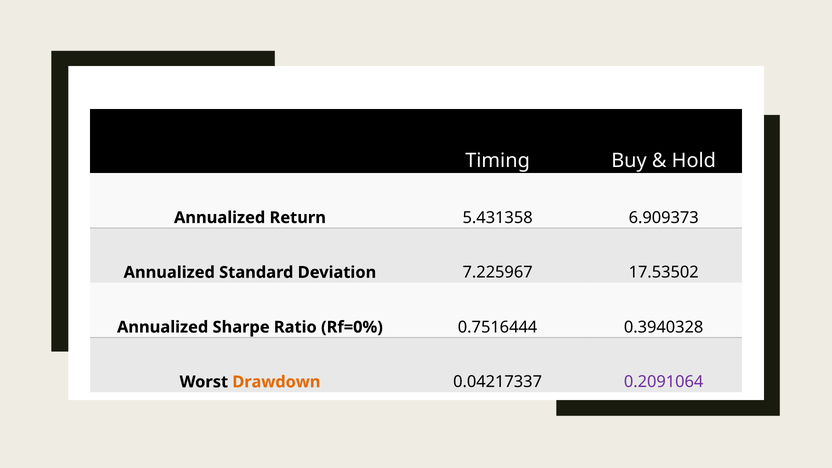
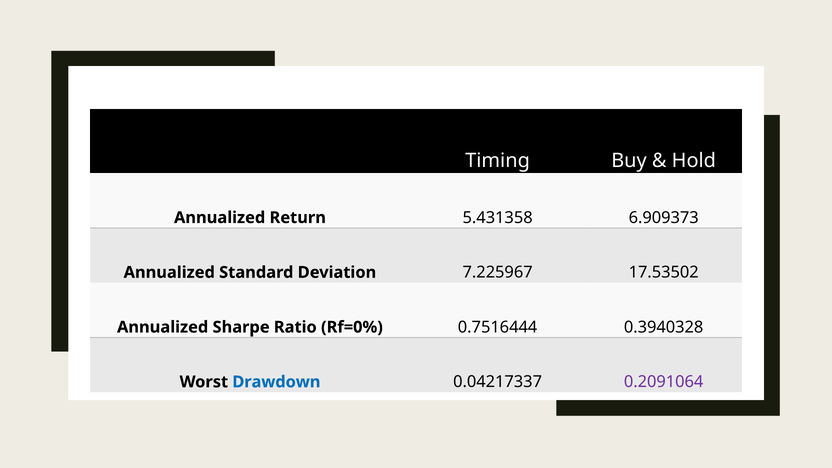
Drawdown colour: orange -> blue
